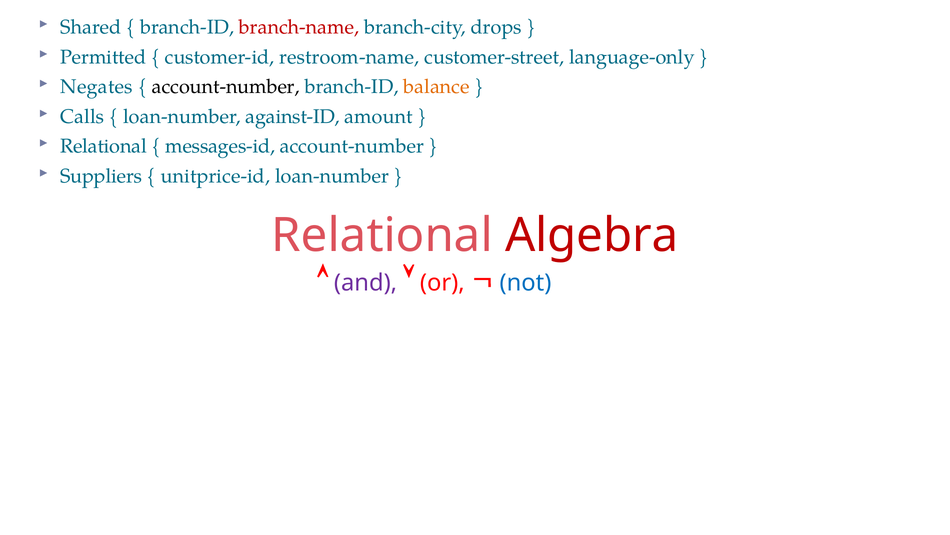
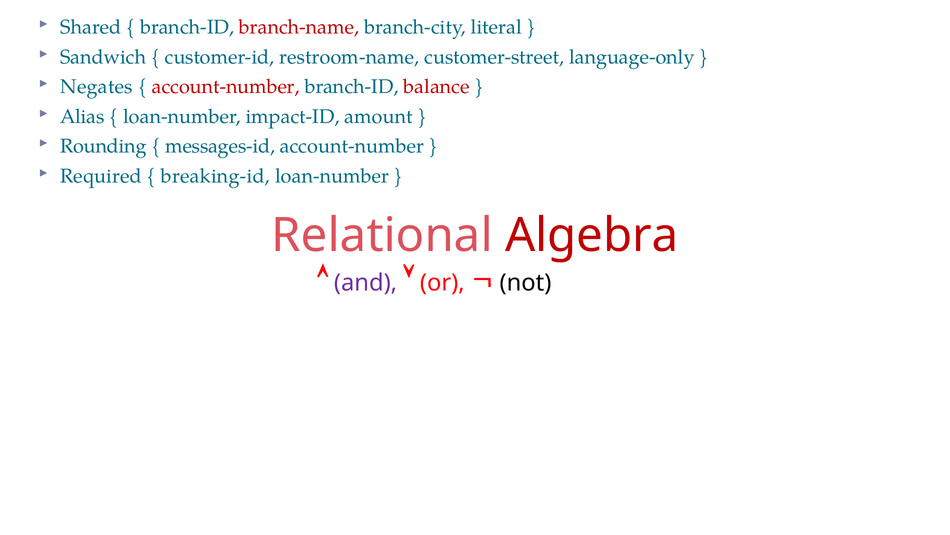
drops: drops -> literal
Permitted: Permitted -> Sandwich
account-number at (226, 87) colour: black -> red
balance colour: orange -> red
Calls: Calls -> Alias
against-ID: against-ID -> impact-ID
Relational at (103, 146): Relational -> Rounding
Suppliers: Suppliers -> Required
unitprice-id: unitprice-id -> breaking-id
not colour: blue -> black
